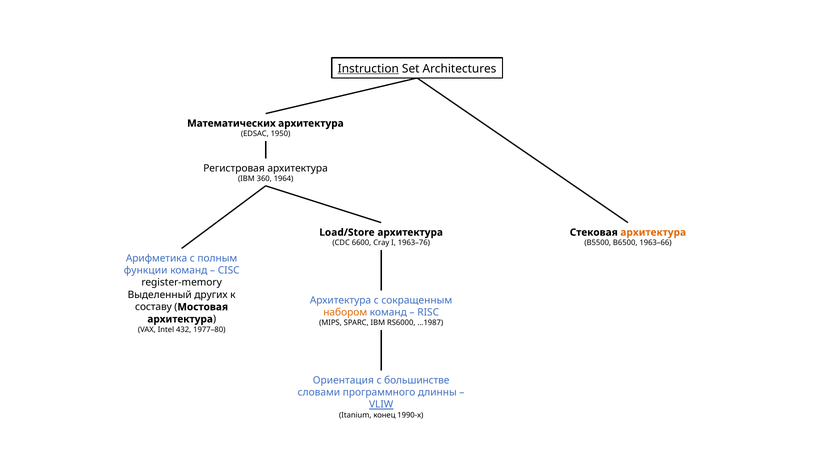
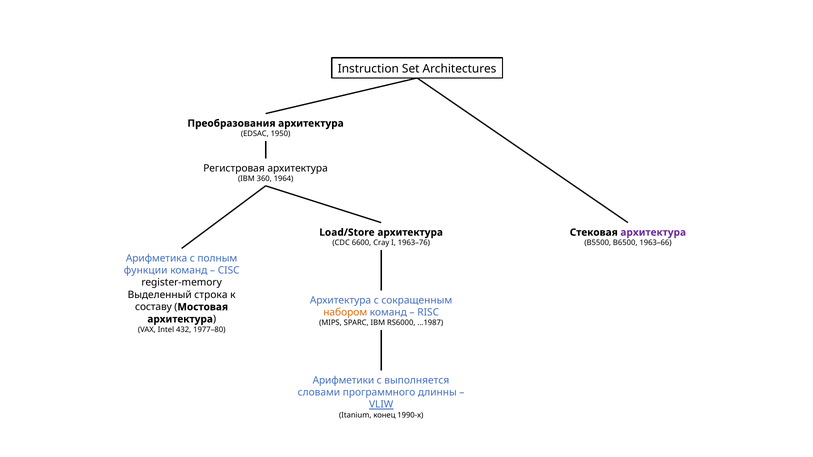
Instruction underline: present -> none
Математических: Математических -> Преобразования
архитектура at (653, 233) colour: orange -> purple
других: других -> строка
Ориентация: Ориентация -> Арифметики
большинстве: большинстве -> выполняется
